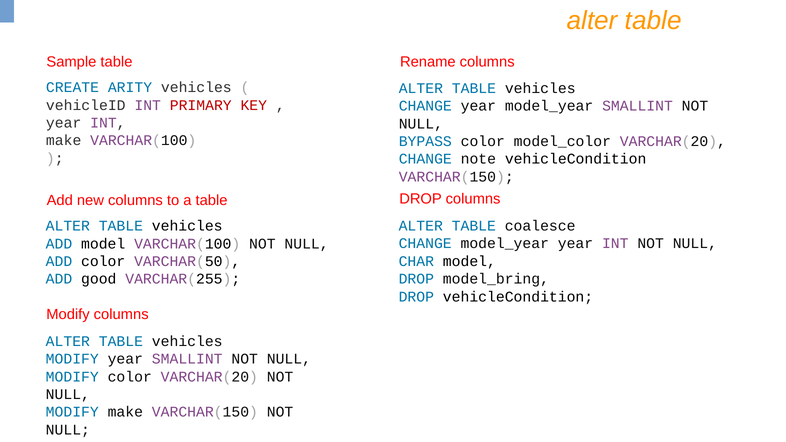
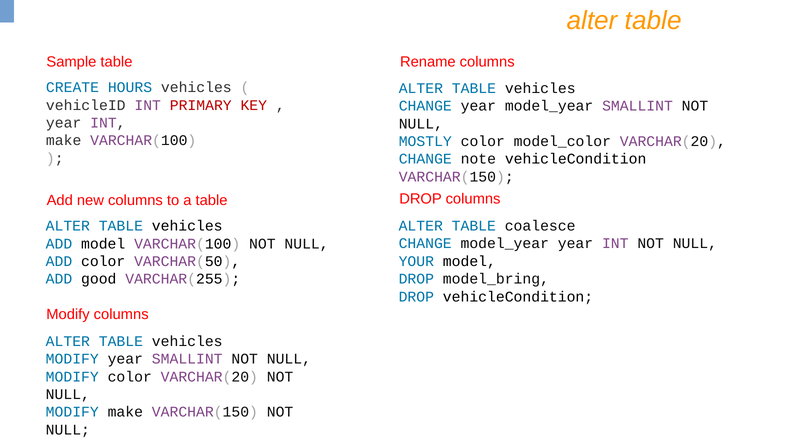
ARITY: ARITY -> HOURS
BYPASS: BYPASS -> MOSTLY
CHAR: CHAR -> YOUR
